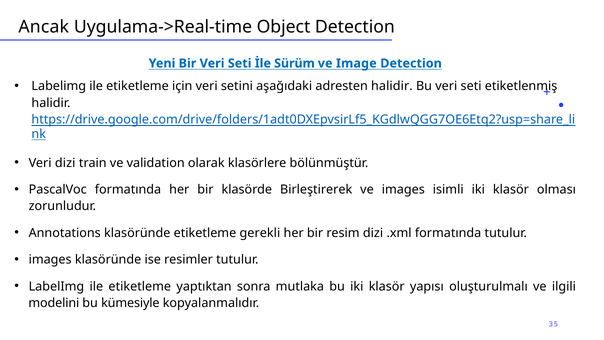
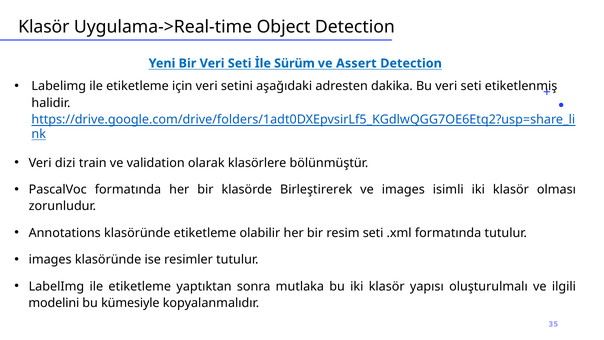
Ancak at (44, 27): Ancak -> Klasör
Image: Image -> Assert
adresten halidir: halidir -> dakika
gerekli: gerekli -> olabilir
resim dizi: dizi -> seti
